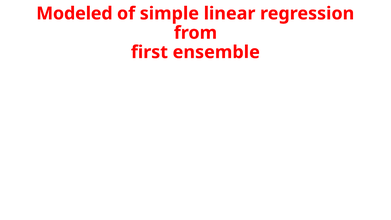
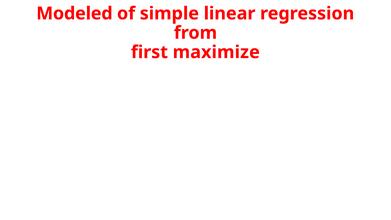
ensemble: ensemble -> maximize
